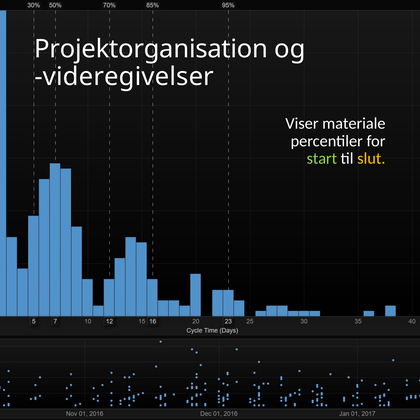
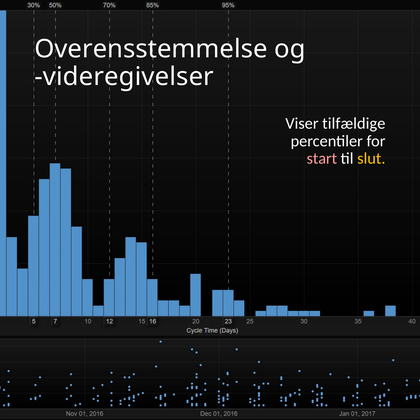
Projektorganisation: Projektorganisation -> Overensstemmelse
materiale: materiale -> tilfældige
start colour: light green -> pink
